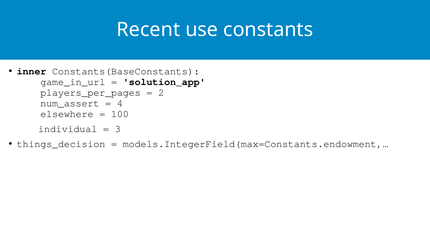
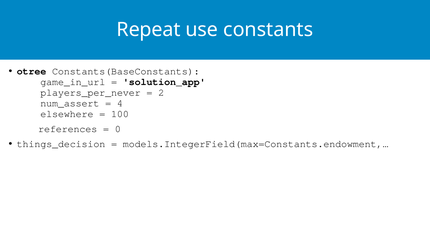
Recent: Recent -> Repeat
inner: inner -> otree
players_per_pages: players_per_pages -> players_per_never
individual: individual -> references
3: 3 -> 0
